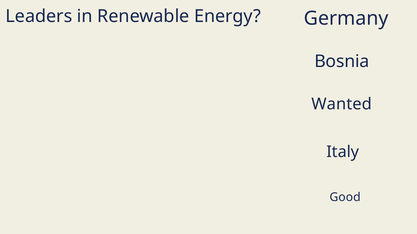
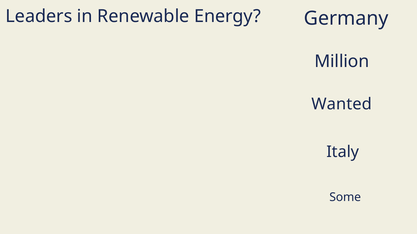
Bosnia: Bosnia -> Million
Good: Good -> Some
